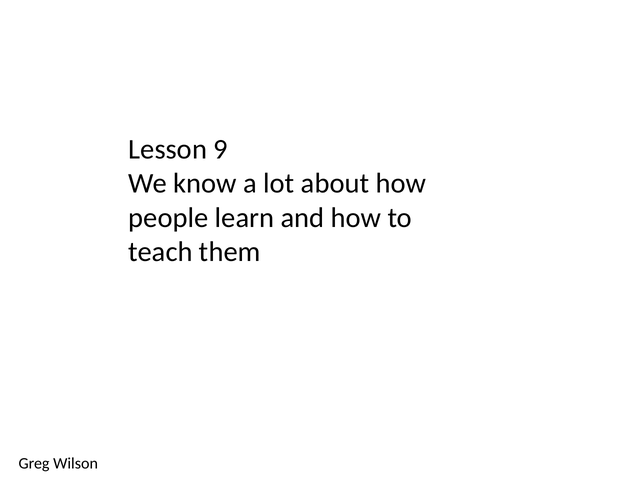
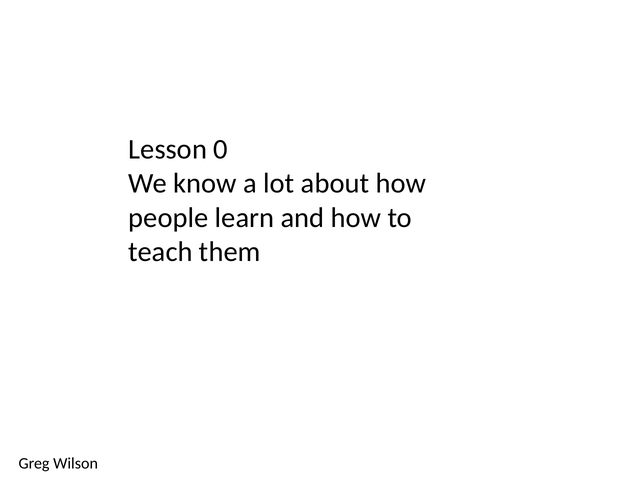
9: 9 -> 0
